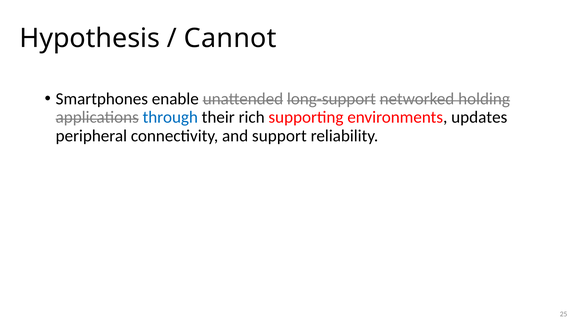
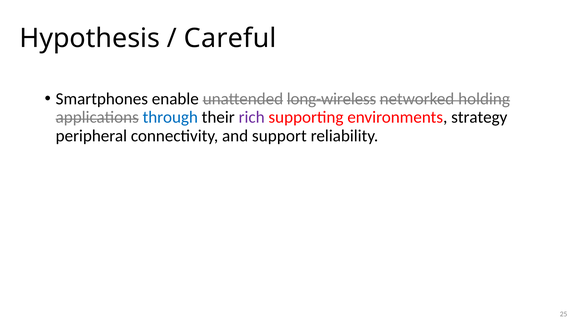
Cannot: Cannot -> Careful
long-support: long-support -> long-wireless
rich colour: black -> purple
updates: updates -> strategy
